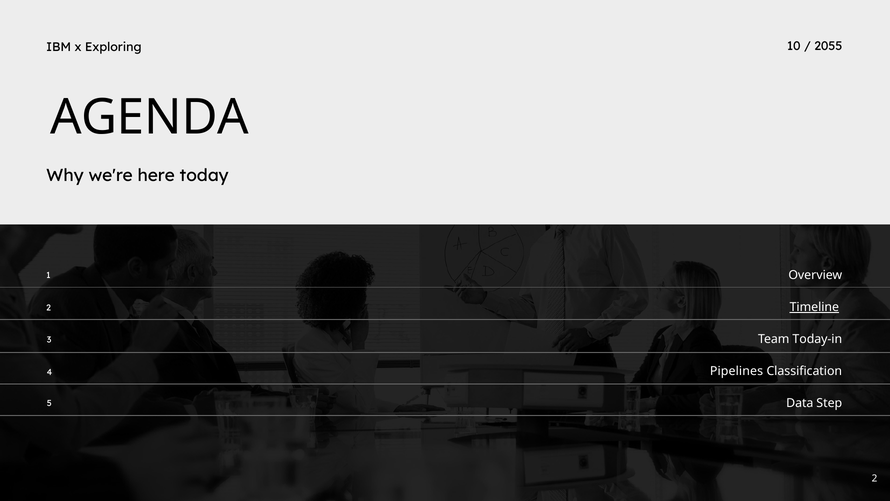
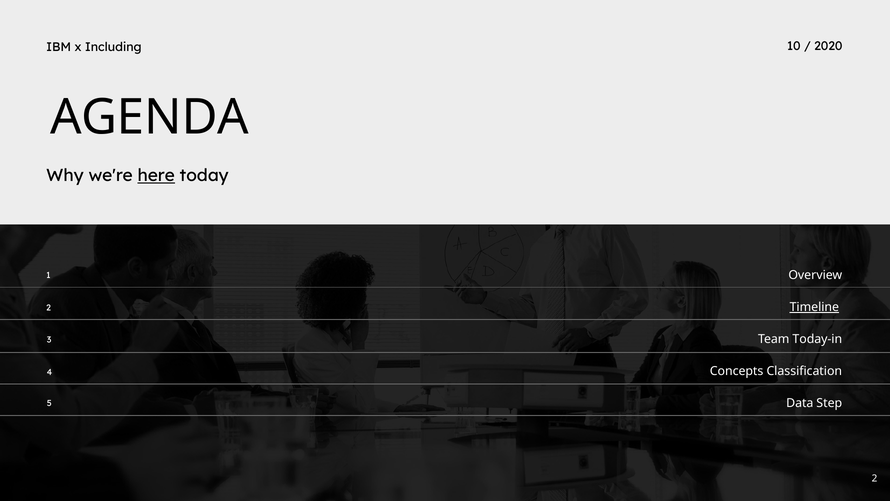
2055: 2055 -> 2020
Exploring: Exploring -> Including
here underline: none -> present
Pipelines: Pipelines -> Concepts
